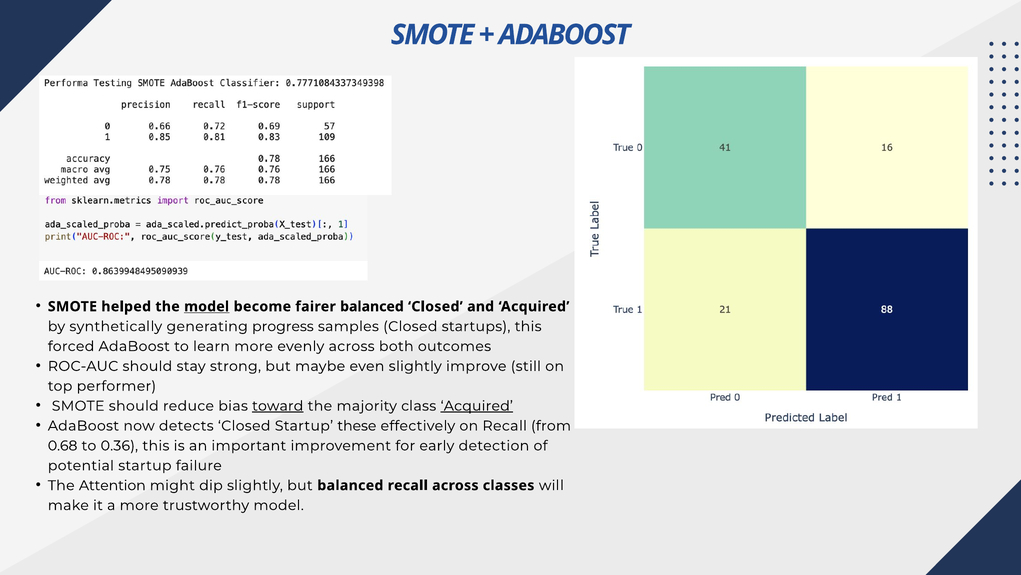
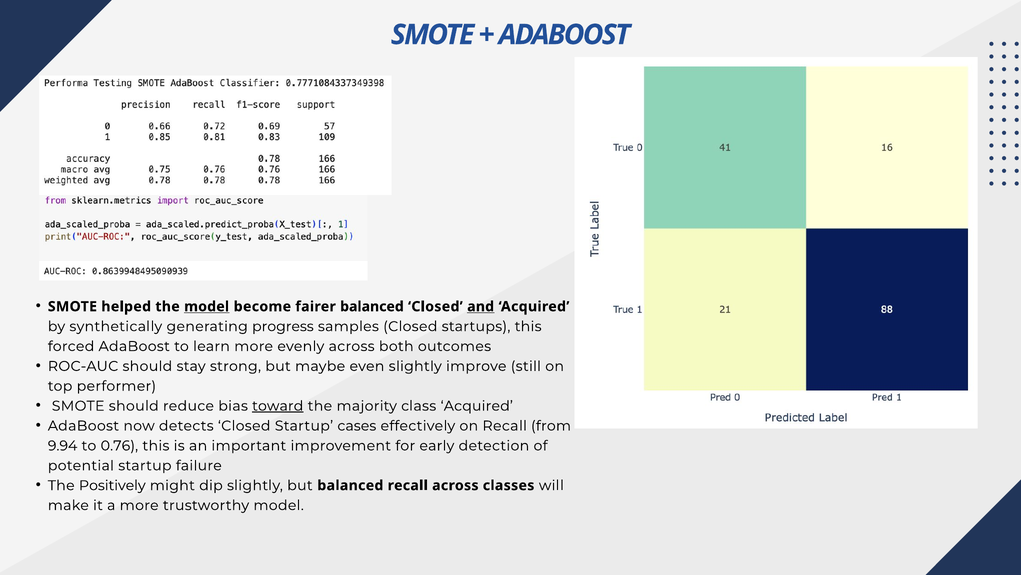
and underline: none -> present
Acquired at (477, 406) underline: present -> none
these: these -> cases
0.68: 0.68 -> 9.94
0.36: 0.36 -> 0.76
Attention: Attention -> Positively
